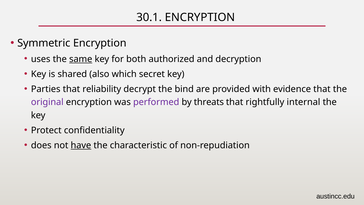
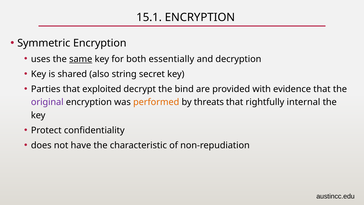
30.1: 30.1 -> 15.1
authorized: authorized -> essentially
which: which -> string
reliability: reliability -> exploited
performed colour: purple -> orange
have underline: present -> none
